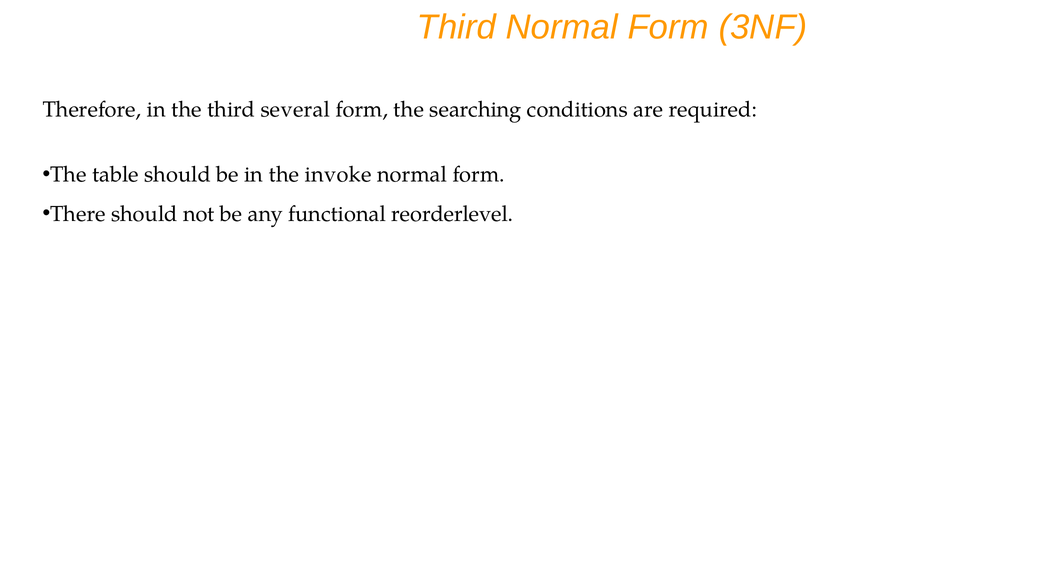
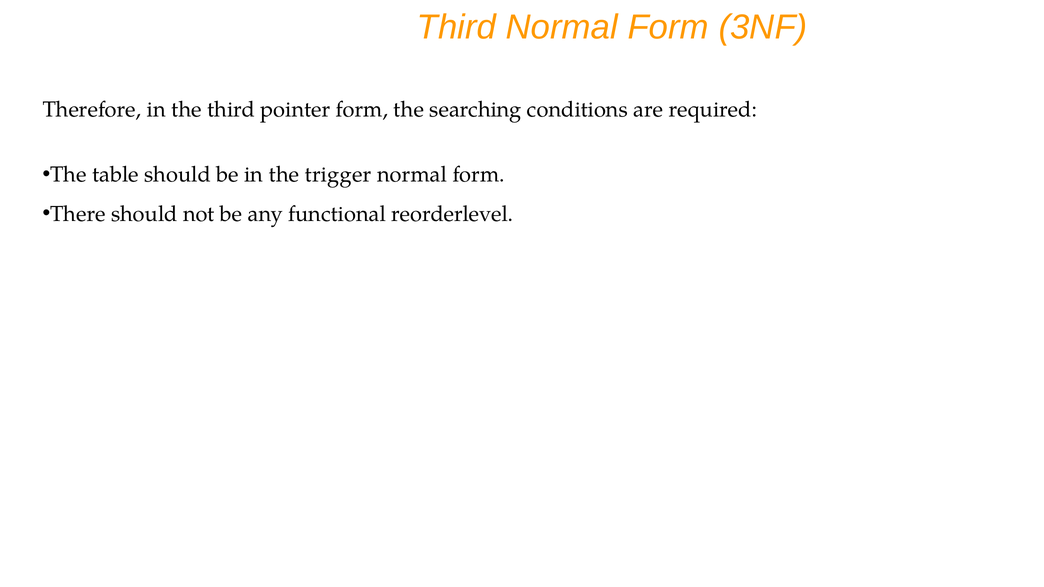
several: several -> pointer
invoke: invoke -> trigger
